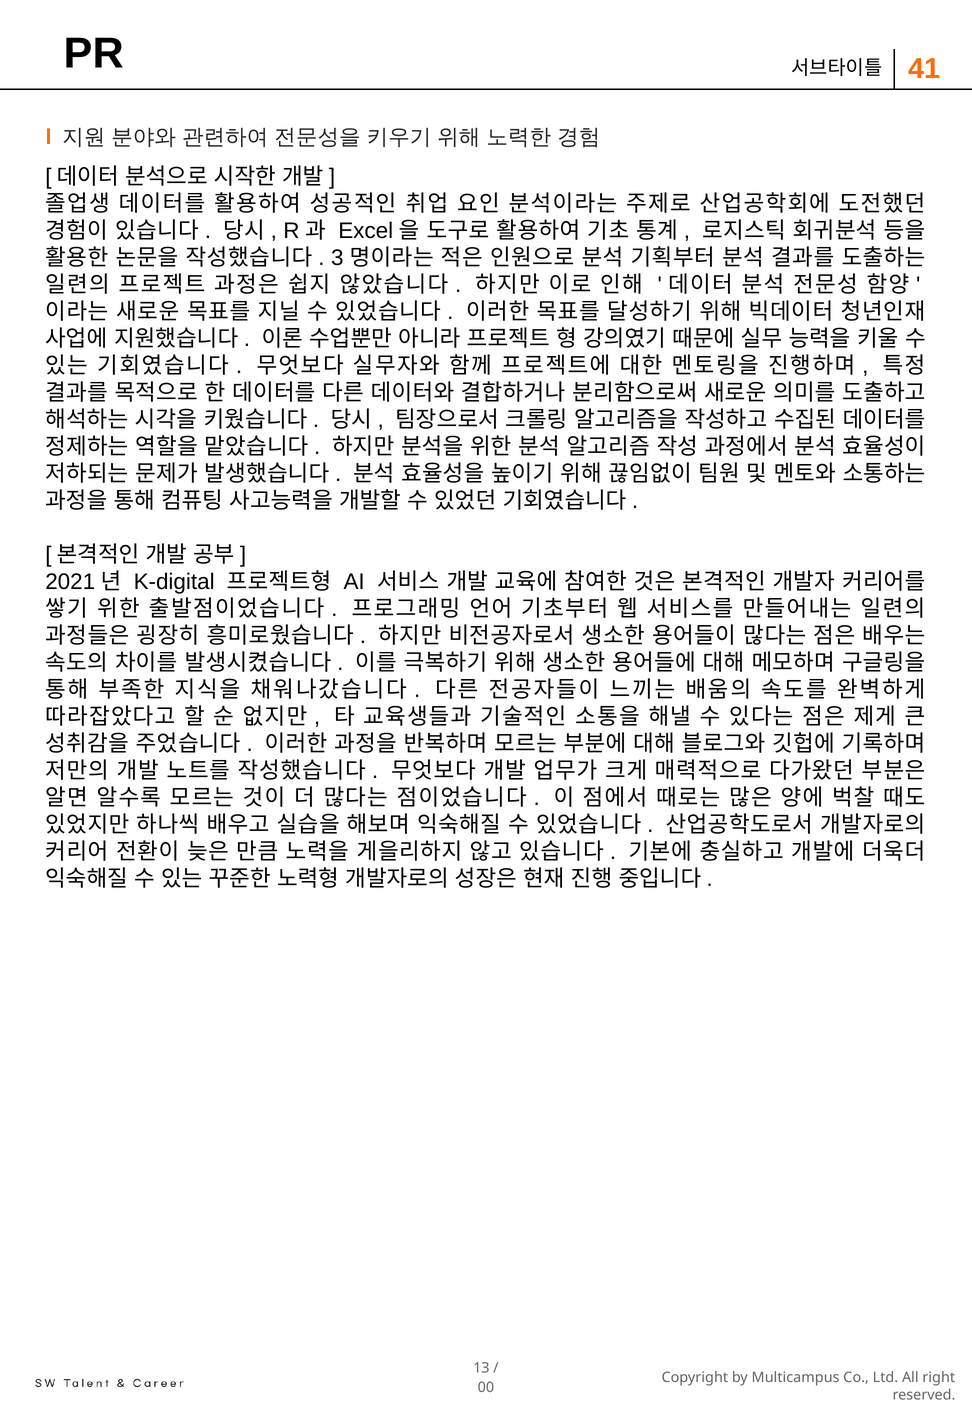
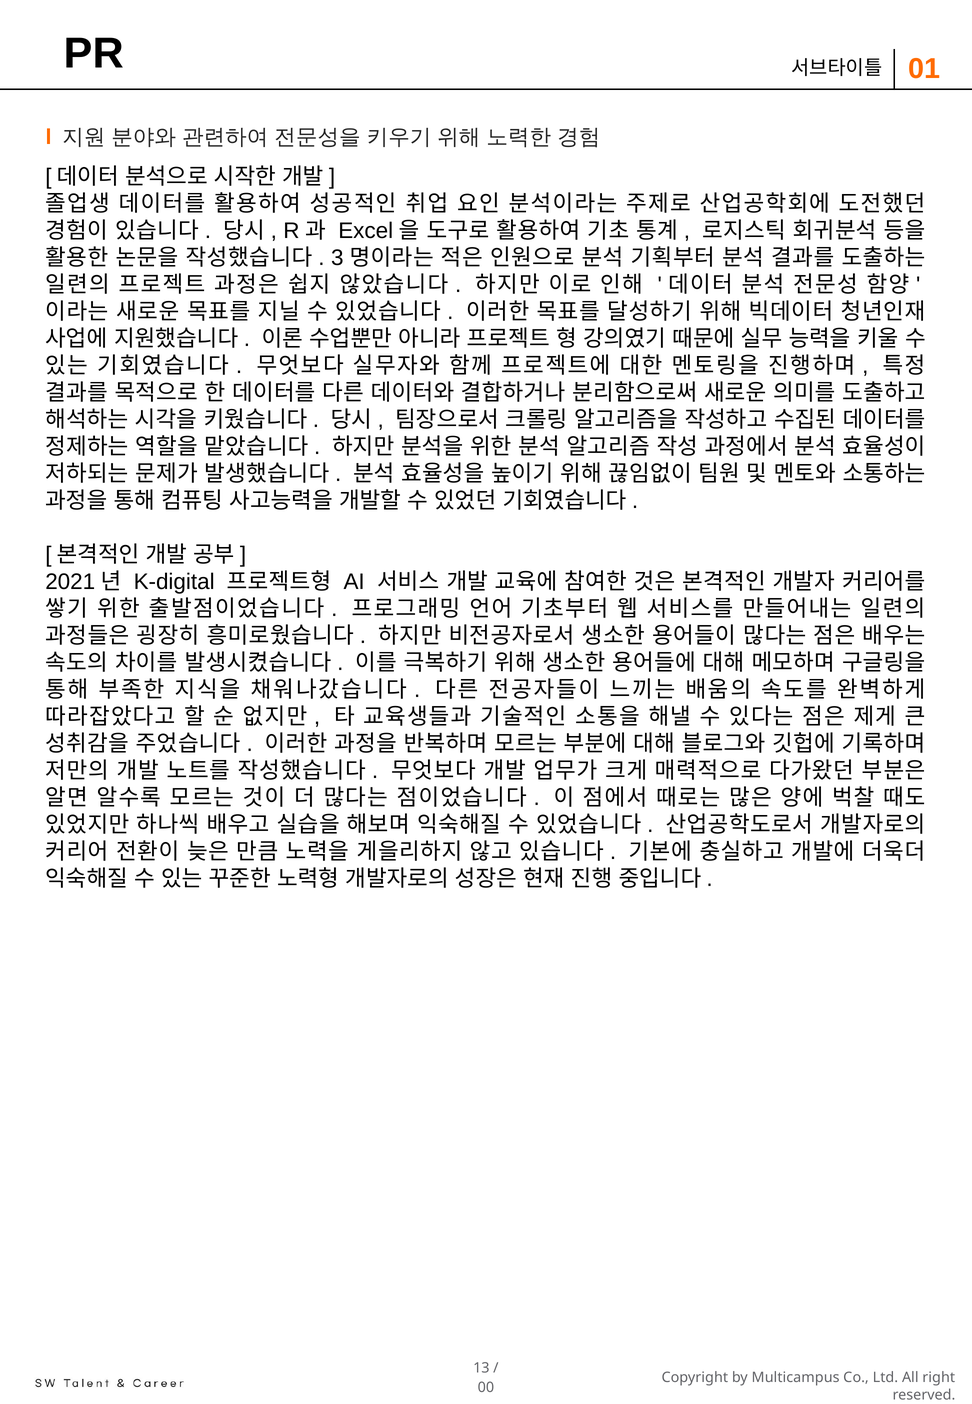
41: 41 -> 01
